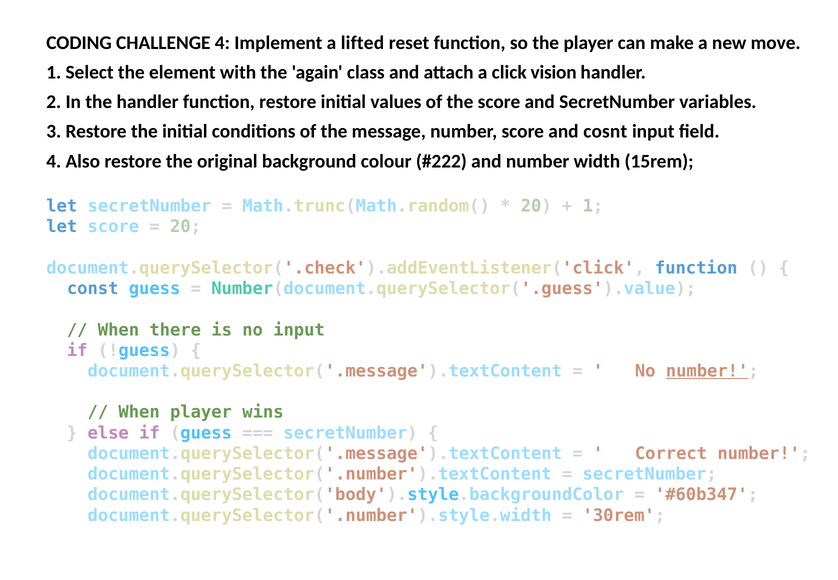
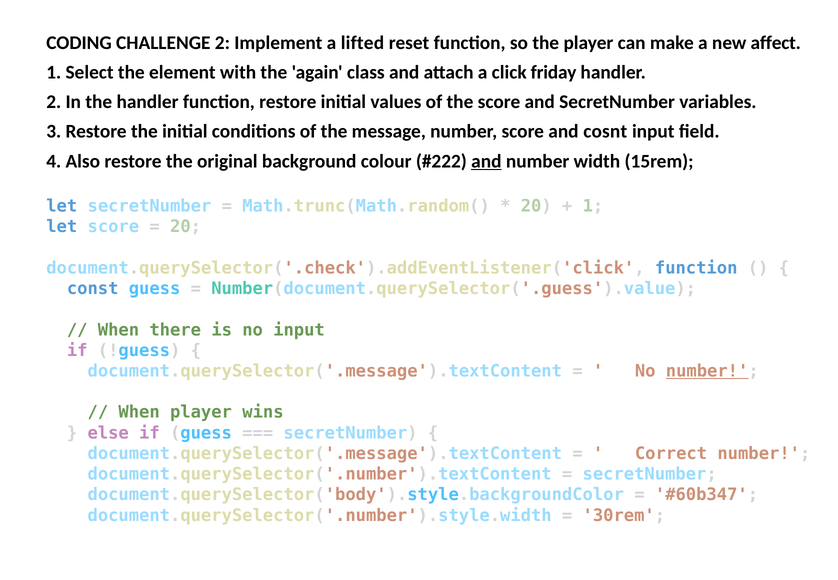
CHALLENGE 4: 4 -> 2
move: move -> affect
vision: vision -> friday
and at (486, 161) underline: none -> present
